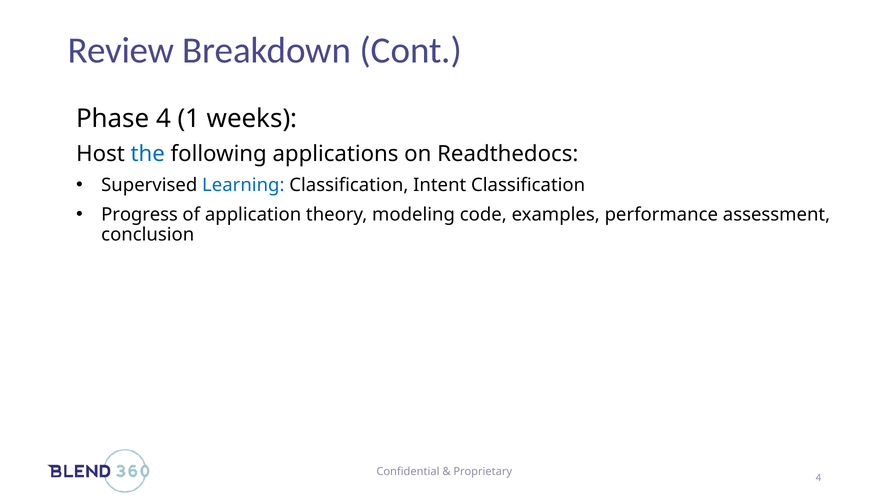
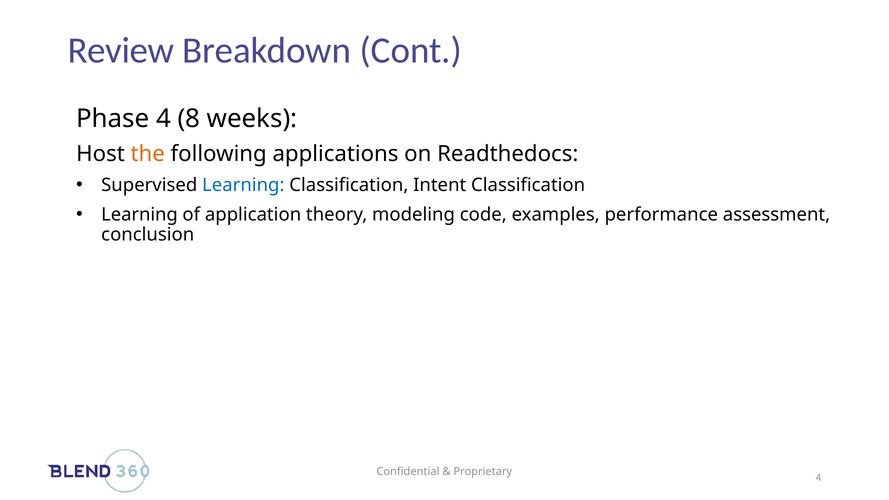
1: 1 -> 8
the colour: blue -> orange
Progress at (140, 214): Progress -> Learning
